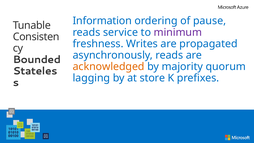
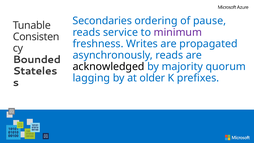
Information: Information -> Secondaries
acknowledged colour: orange -> black
store: store -> older
